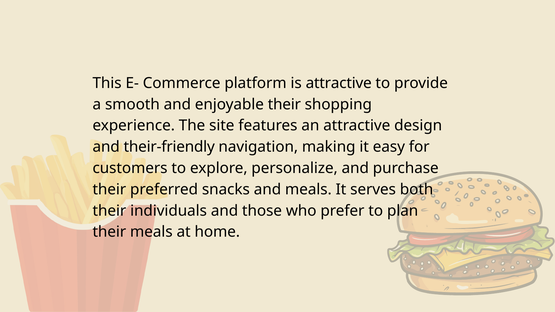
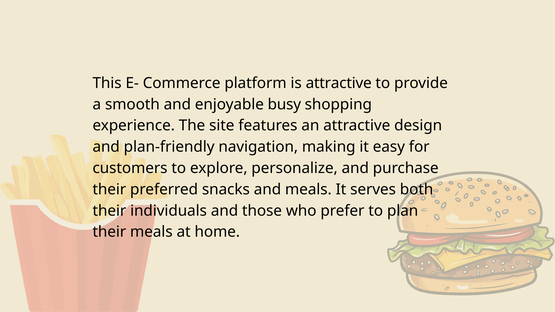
enjoyable their: their -> busy
their-friendly: their-friendly -> plan-friendly
